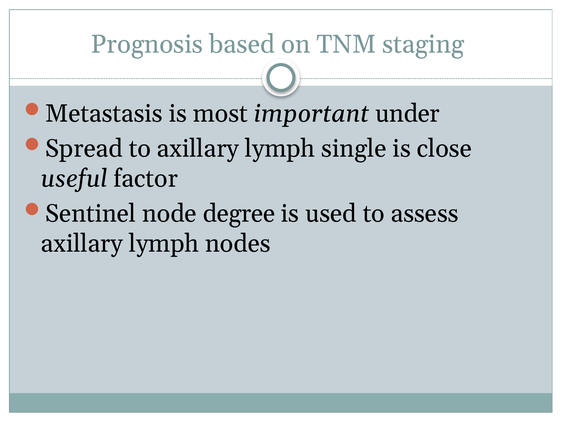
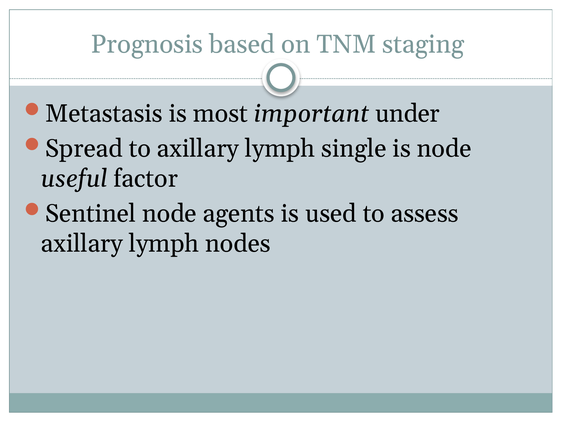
is close: close -> node
degree: degree -> agents
